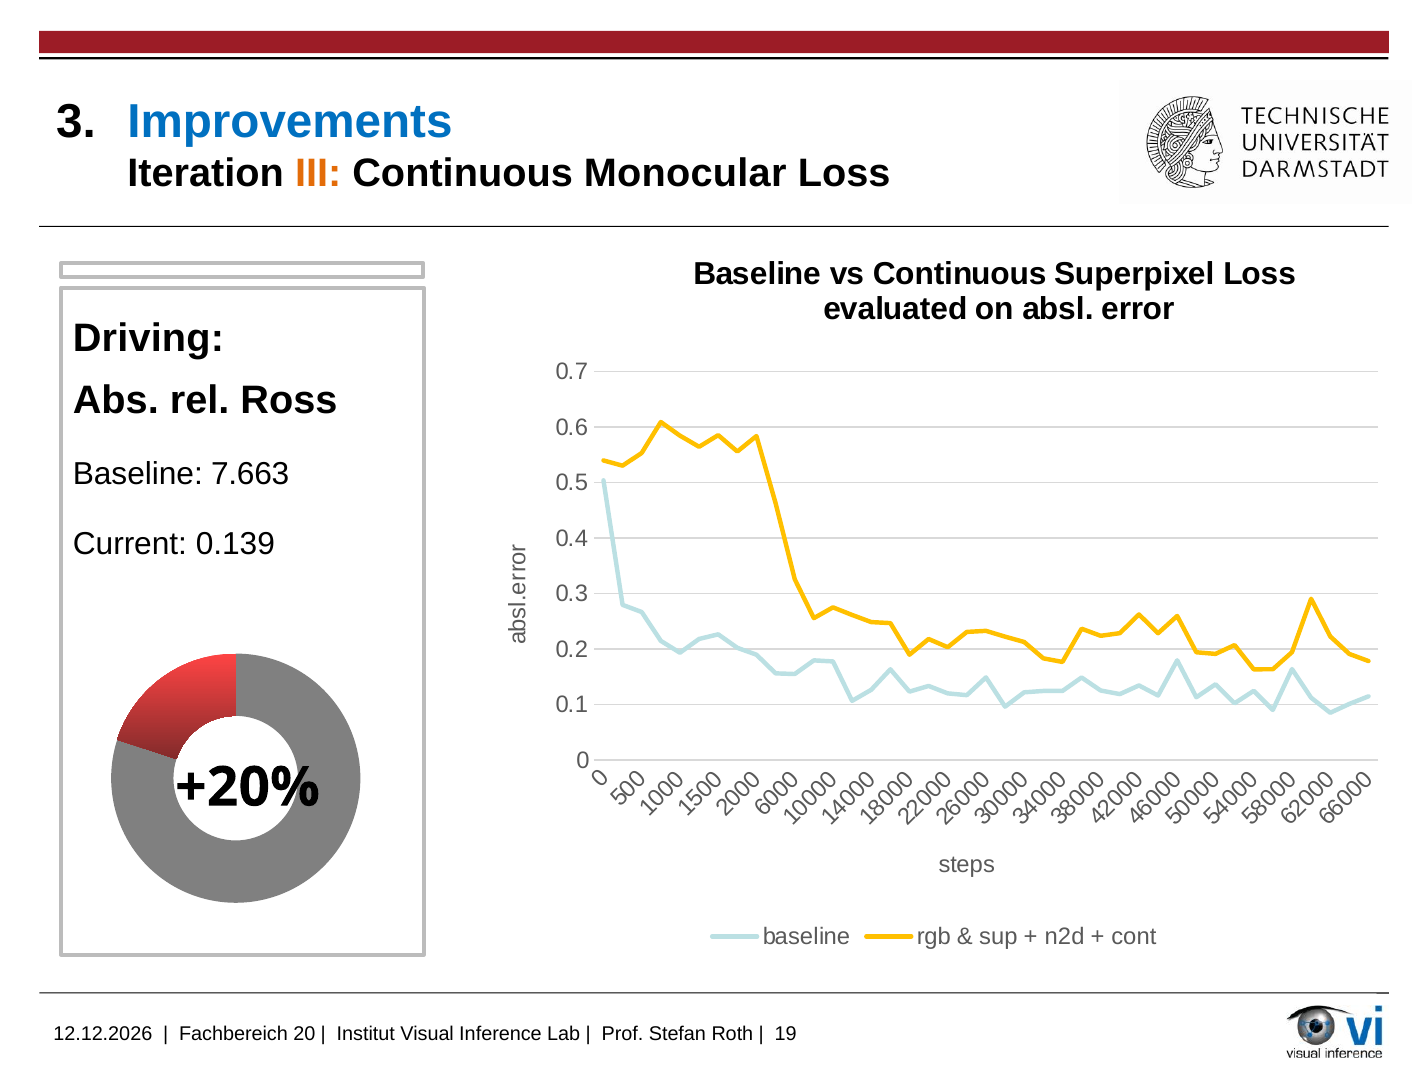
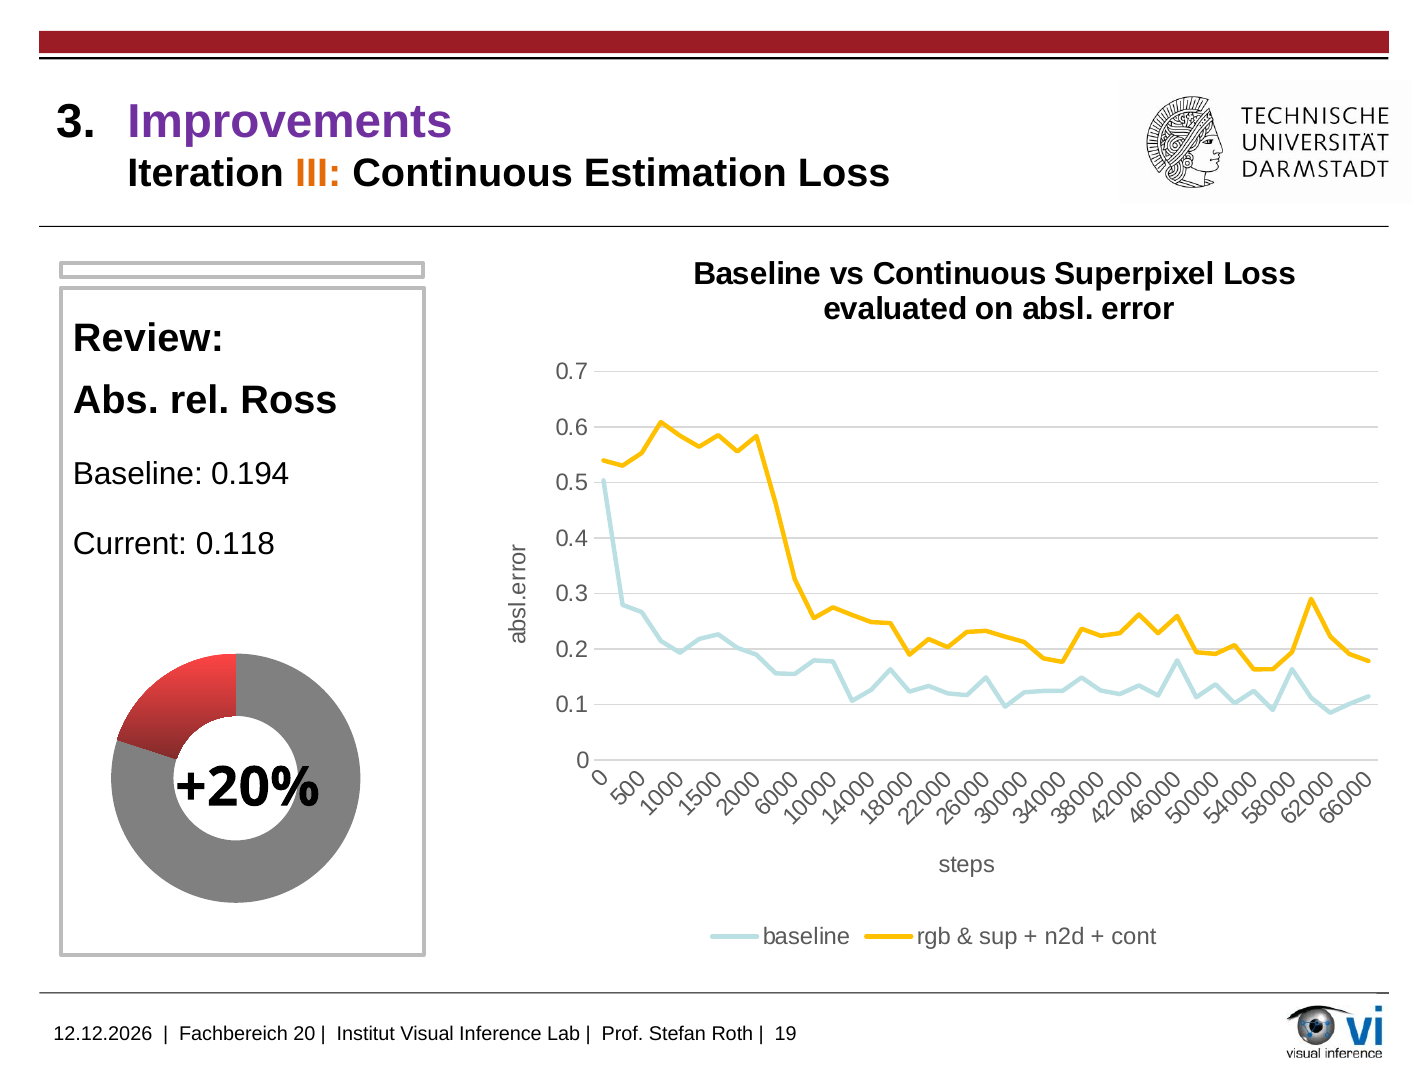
Improvements colour: blue -> purple
Monocular: Monocular -> Estimation
Driving: Driving -> Review
7.663: 7.663 -> 0.194
0.139: 0.139 -> 0.118
